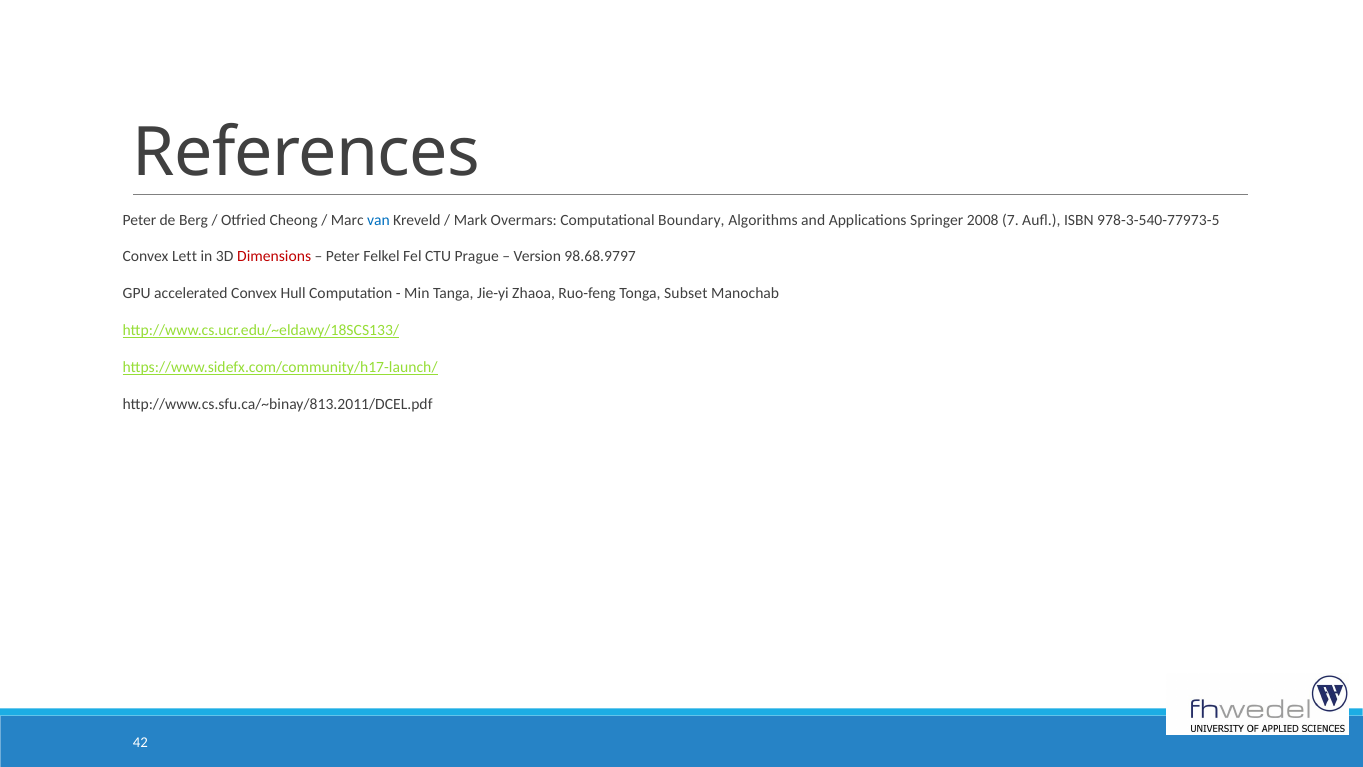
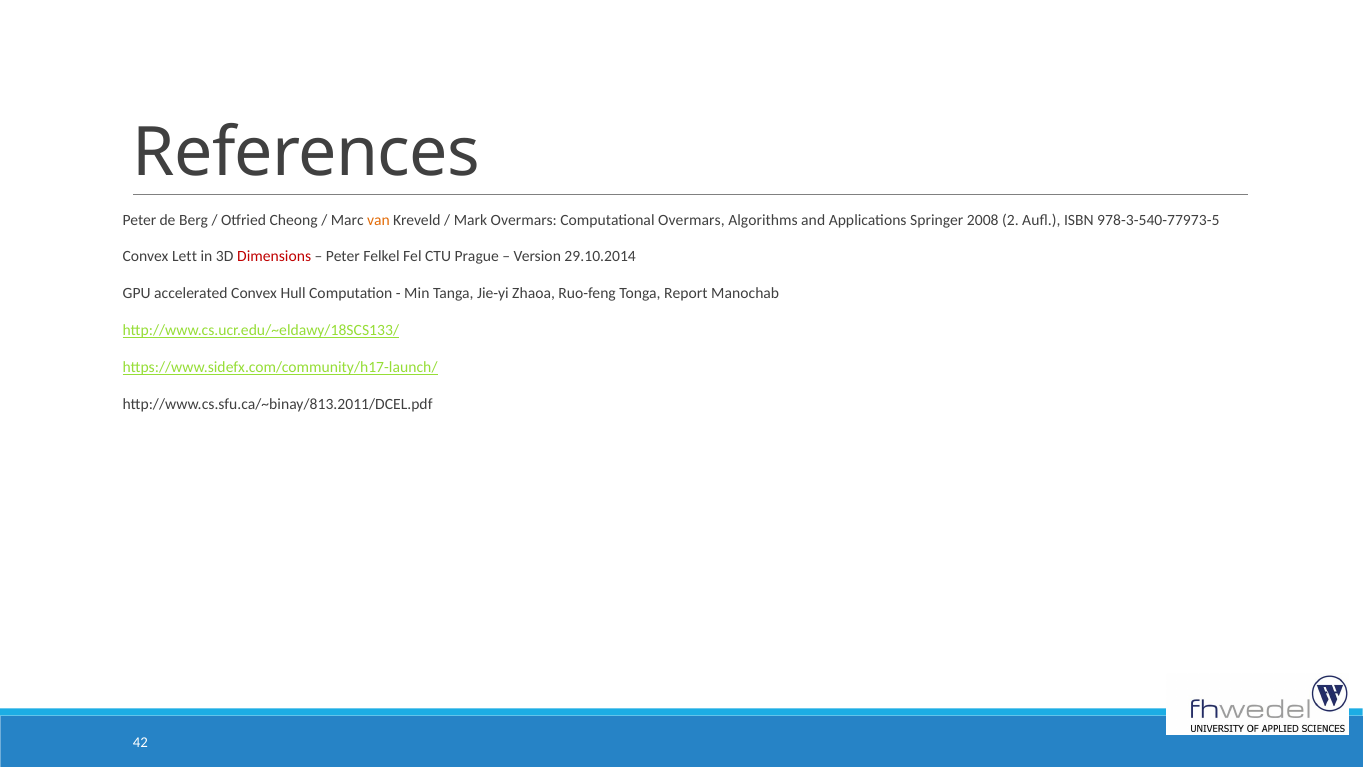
van colour: blue -> orange
Computational Boundary: Boundary -> Overmars
7: 7 -> 2
98.68.9797: 98.68.9797 -> 29.10.2014
Subset: Subset -> Report
